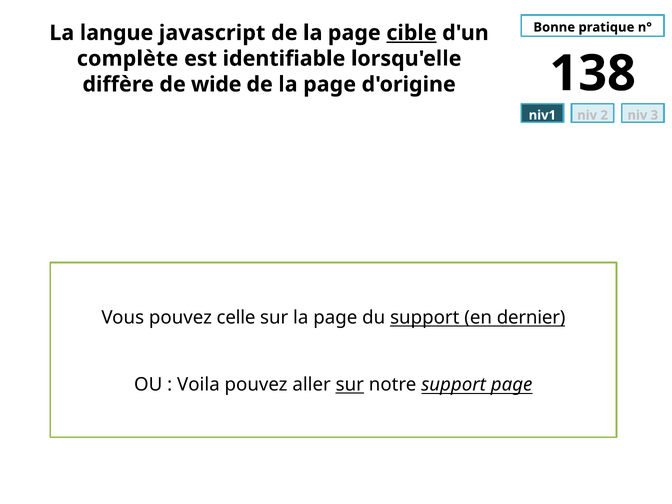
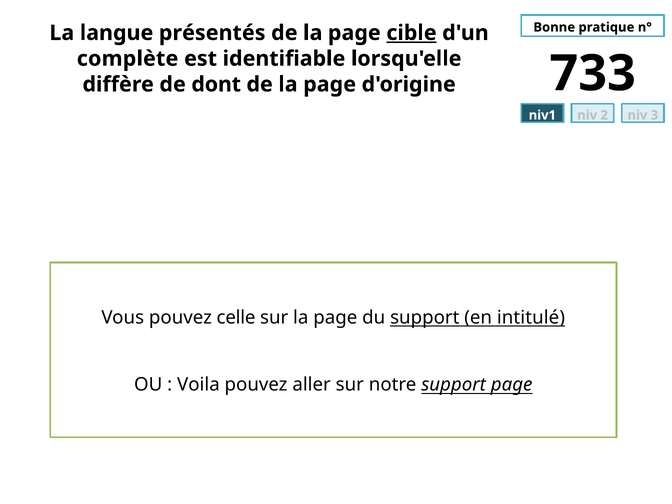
javascript: javascript -> présentés
wide: wide -> dont
138: 138 -> 733
dernier: dernier -> intitulé
sur at (350, 385) underline: present -> none
